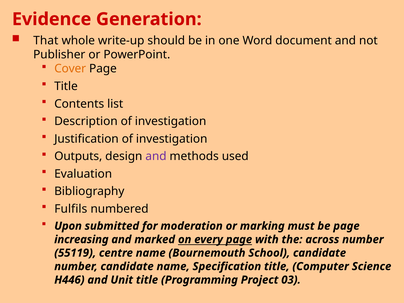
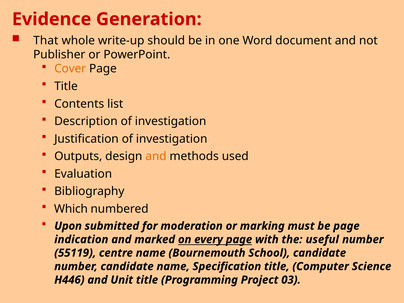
and at (156, 156) colour: purple -> orange
Fulfils: Fulfils -> Which
increasing: increasing -> indication
across: across -> useful
